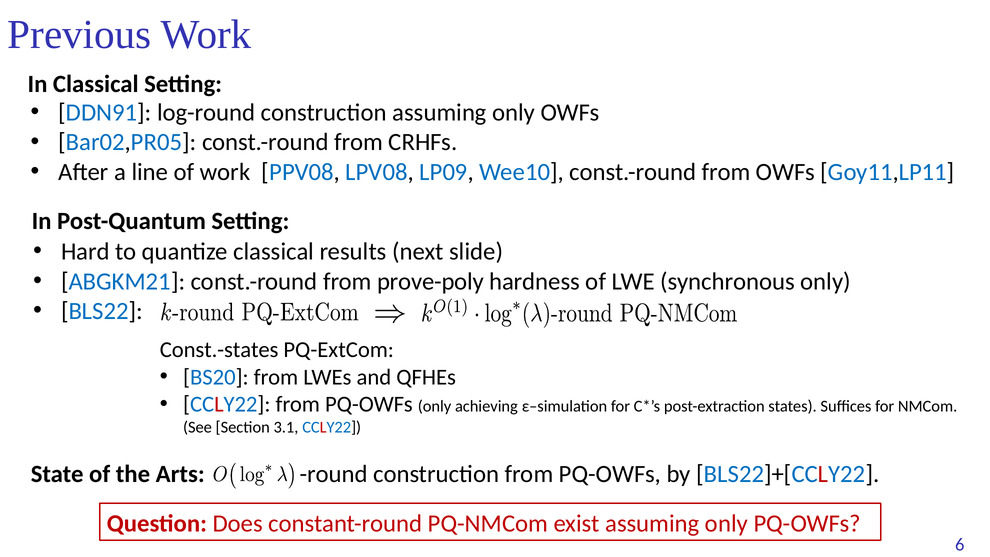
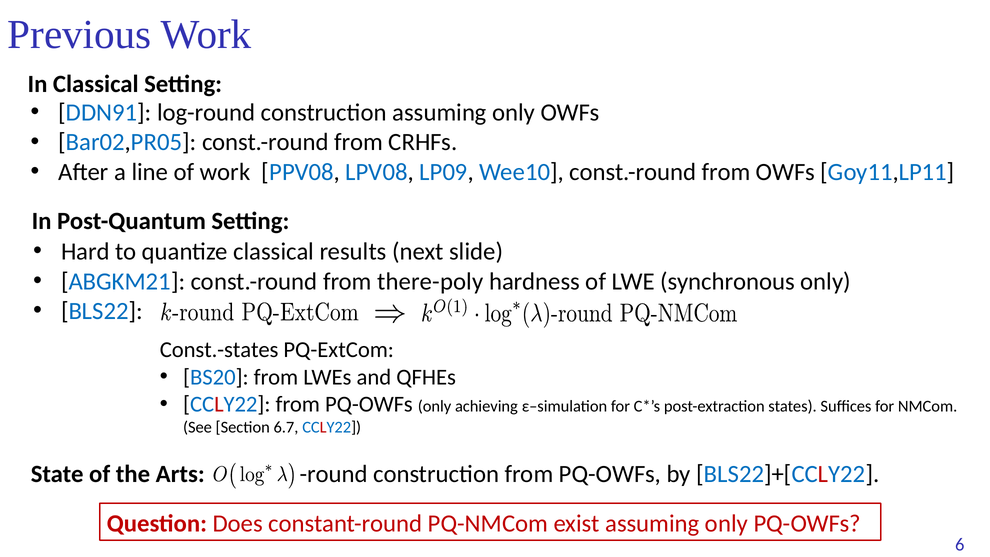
prove-poly: prove-poly -> there-poly
3.1: 3.1 -> 6.7
